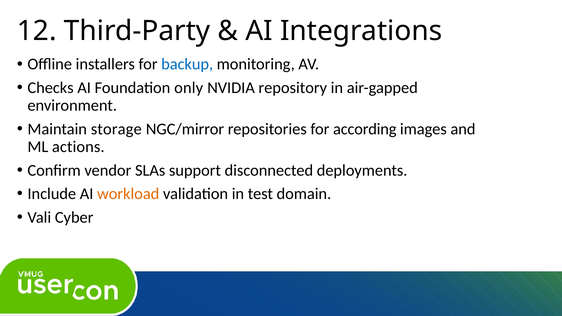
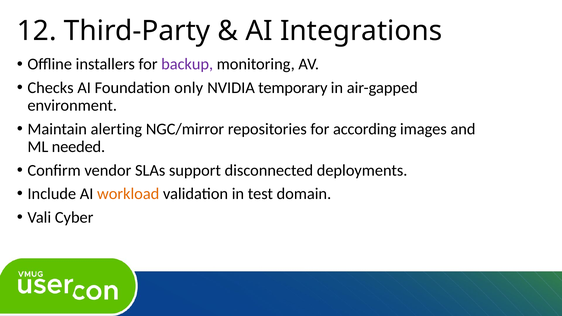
backup colour: blue -> purple
repository: repository -> temporary
storage: storage -> alerting
actions: actions -> needed
